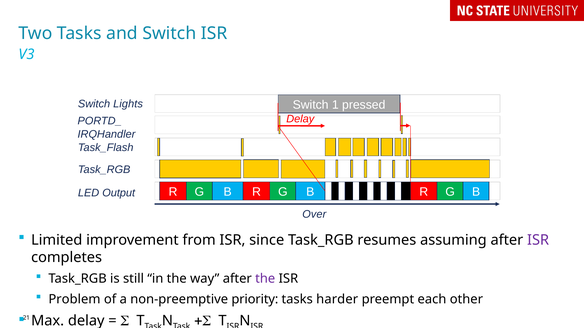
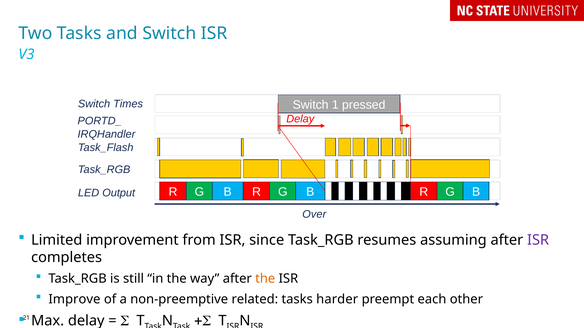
Lights: Lights -> Times
the at (265, 279) colour: purple -> orange
Problem: Problem -> Improve
priority: priority -> related
